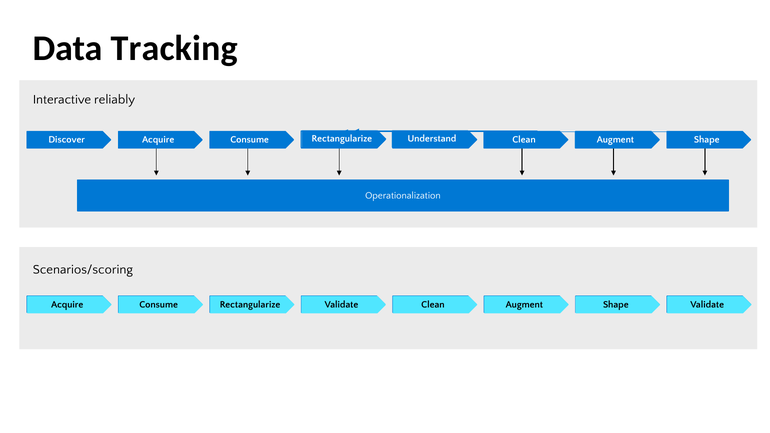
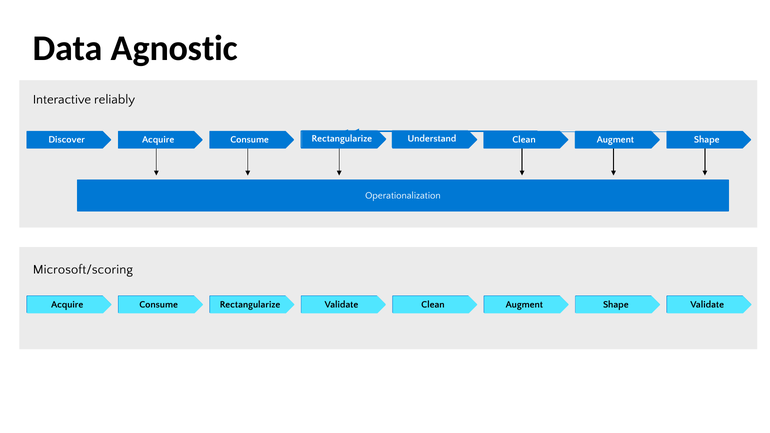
Tracking: Tracking -> Agnostic
Scenarios/scoring: Scenarios/scoring -> Microsoft/scoring
